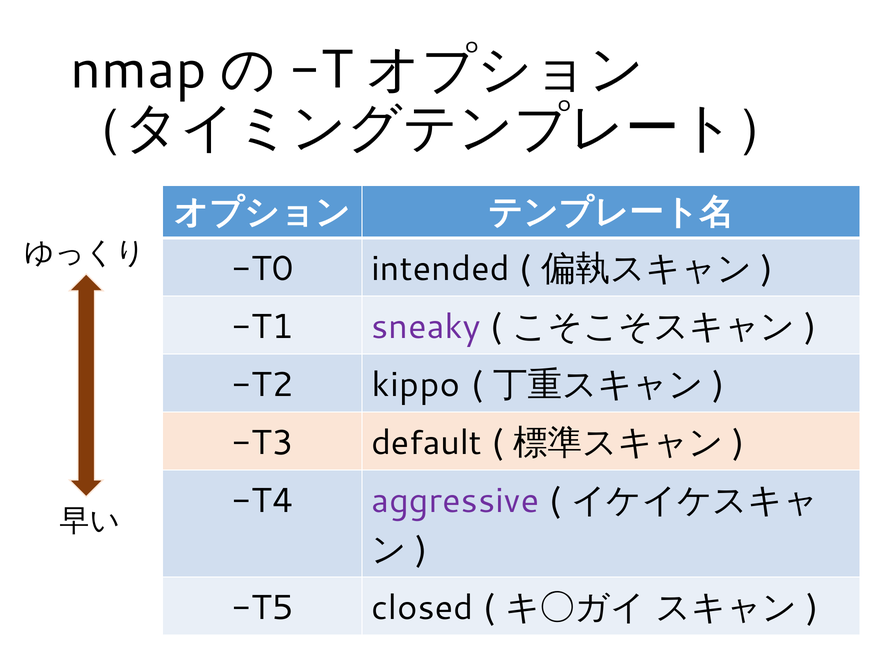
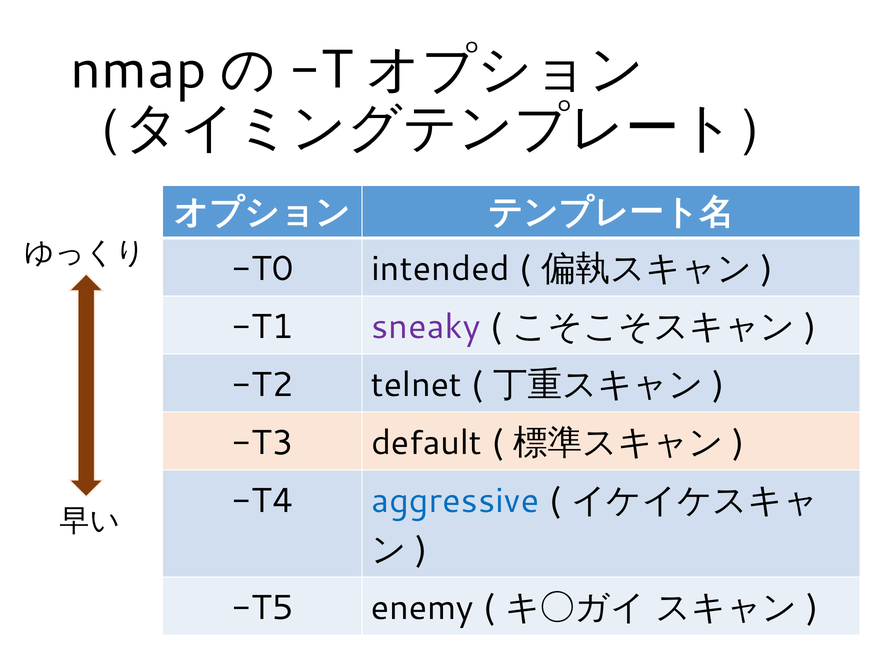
kippo: kippo -> telnet
aggressive colour: purple -> blue
closed: closed -> enemy
